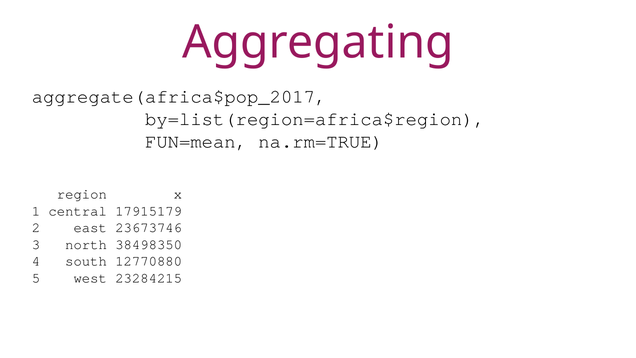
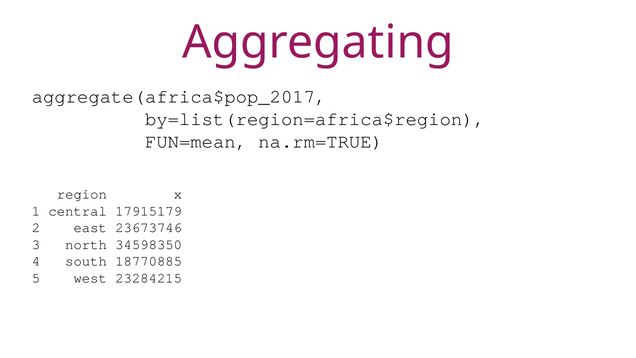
38498350: 38498350 -> 34598350
12770880: 12770880 -> 18770885
